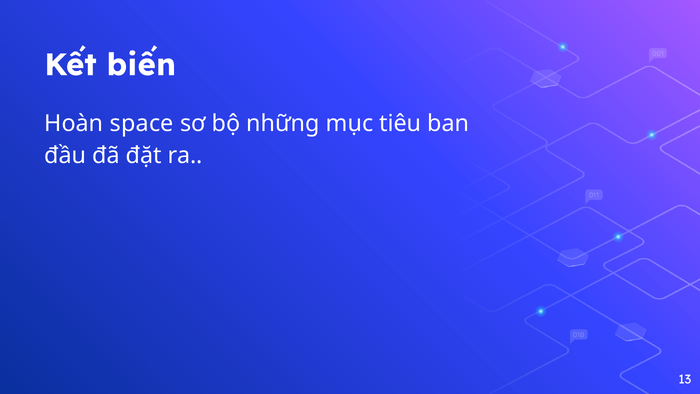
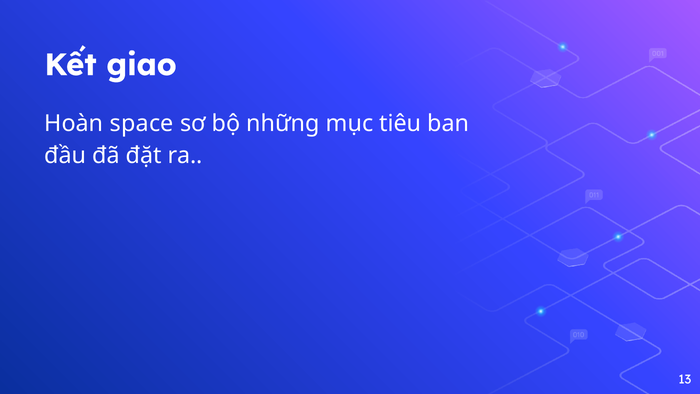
biến: biến -> giao
